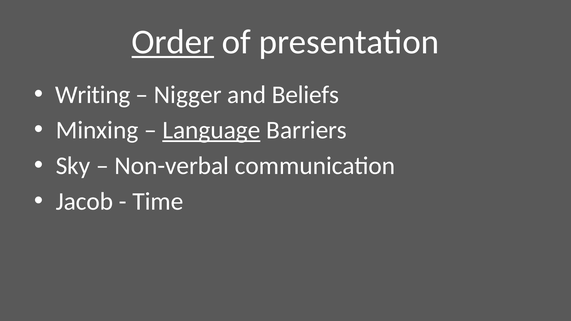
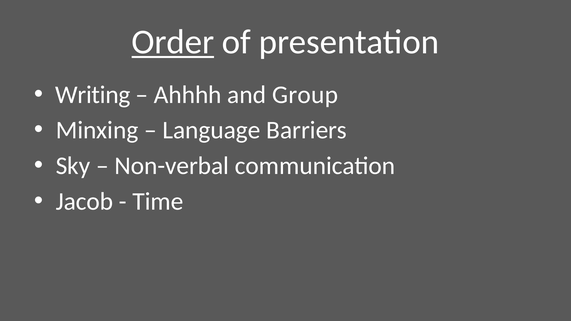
Nigger: Nigger -> Ahhhh
Beliefs: Beliefs -> Group
Language underline: present -> none
